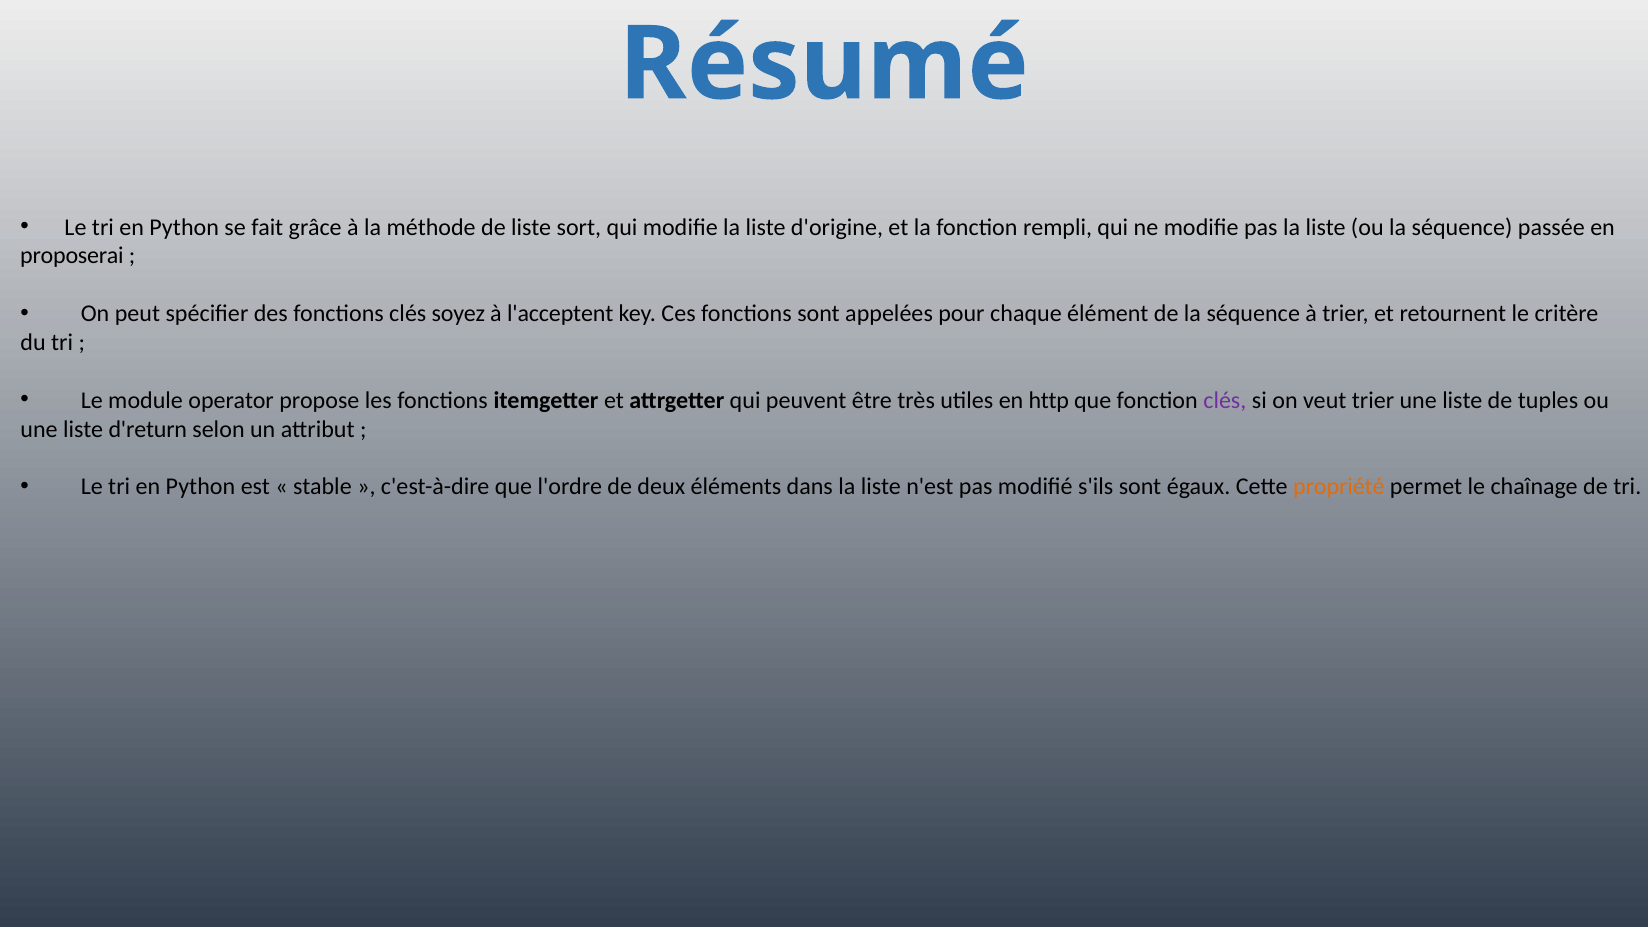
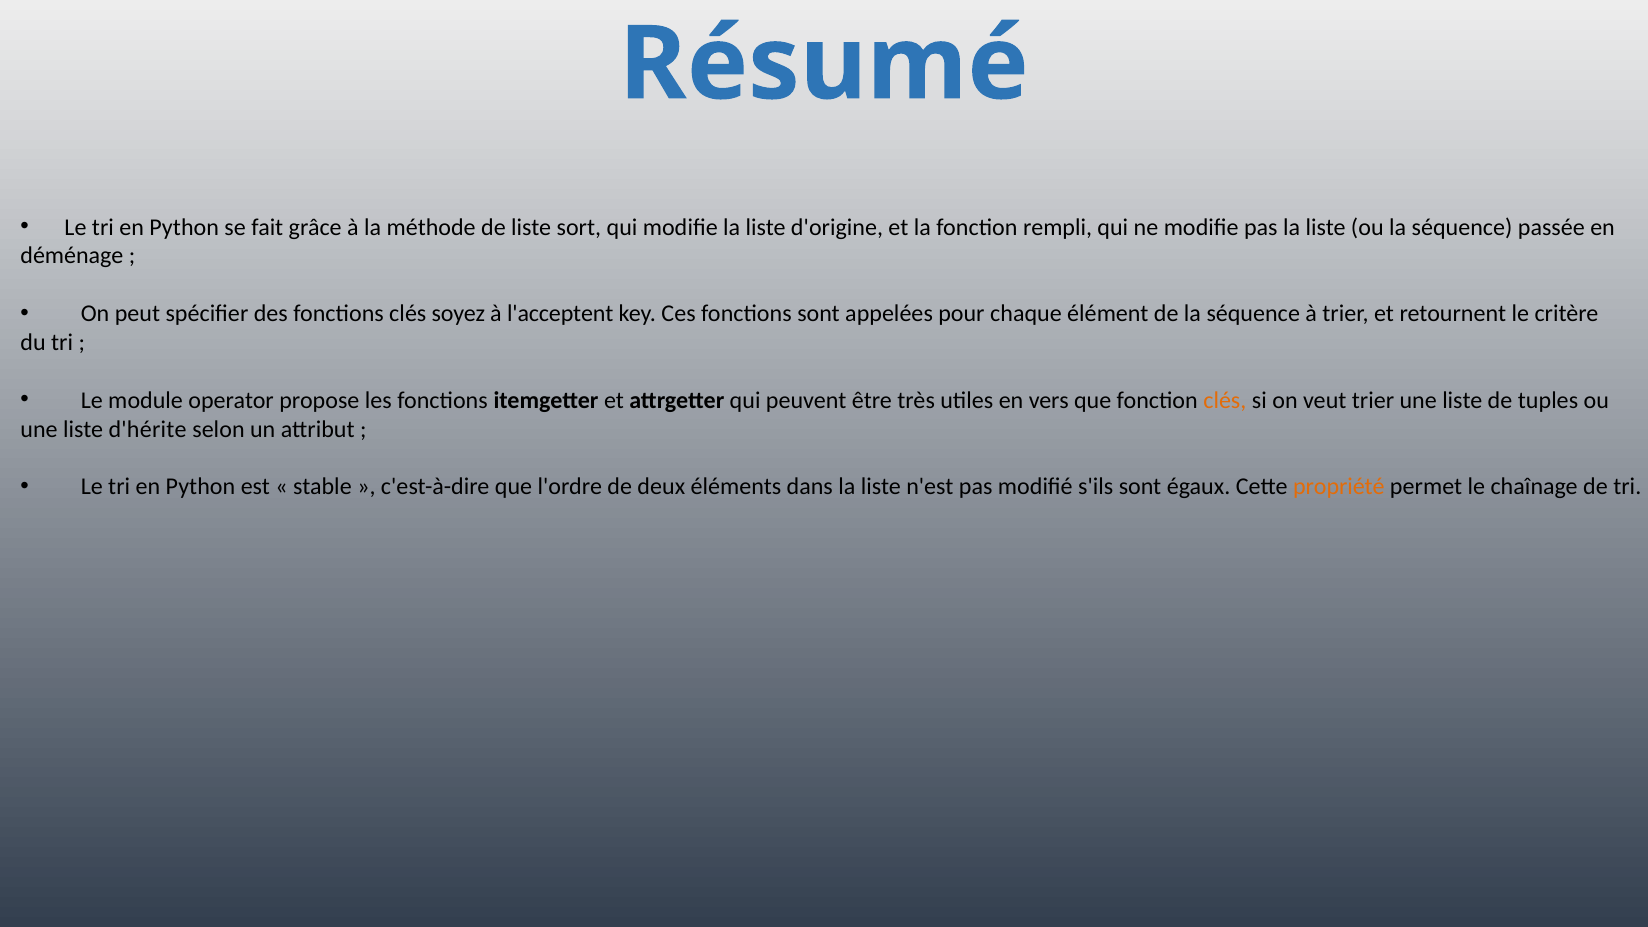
proposerai: proposerai -> déménage
http: http -> vers
clés at (1225, 400) colour: purple -> orange
d'return: d'return -> d'hérite
